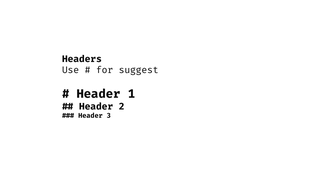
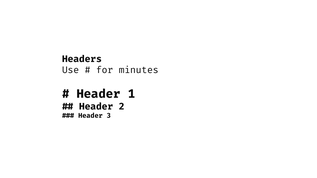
suggest: suggest -> minutes
